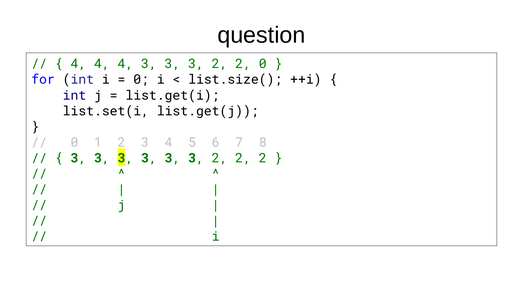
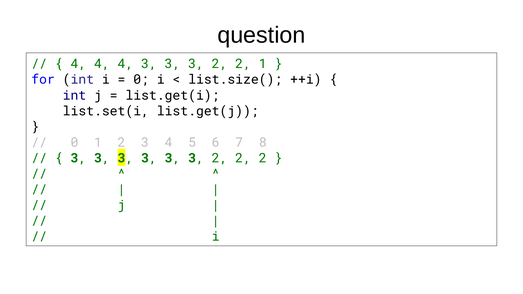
2 0: 0 -> 1
